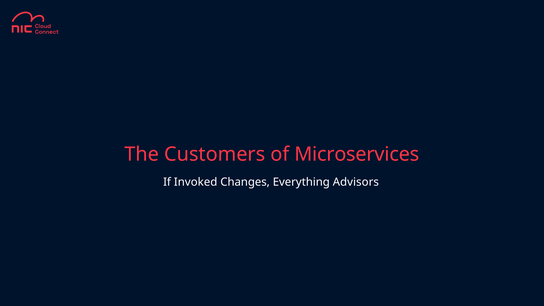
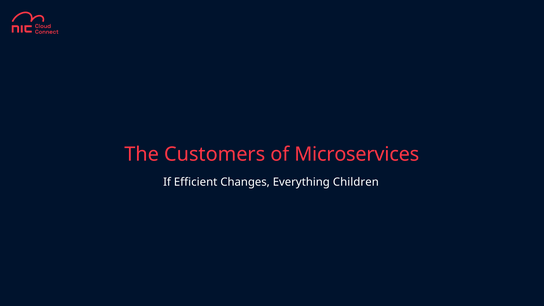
Invoked: Invoked -> Efficient
Advisors: Advisors -> Children
